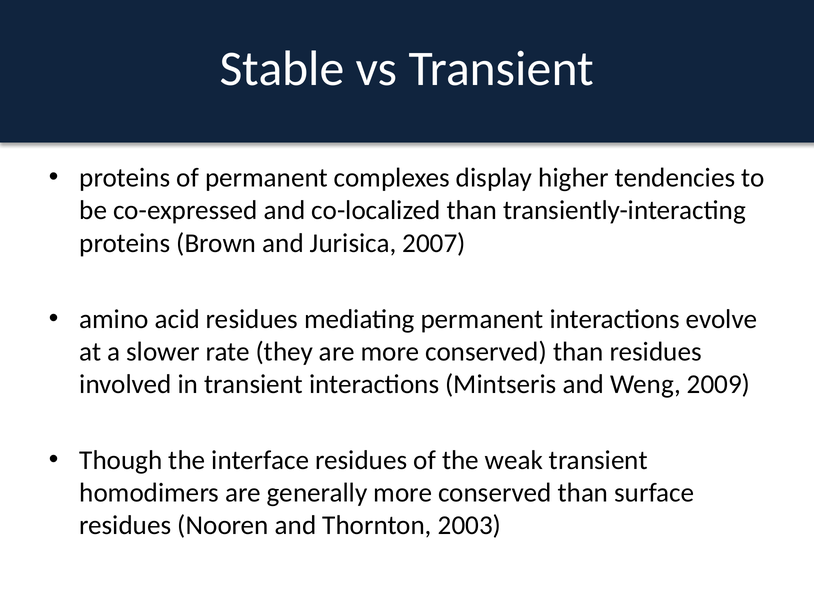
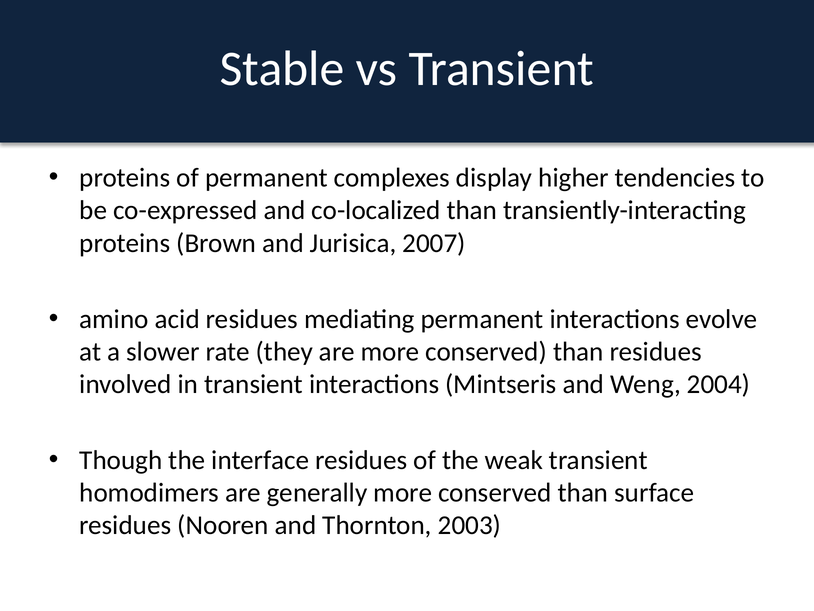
2009: 2009 -> 2004
